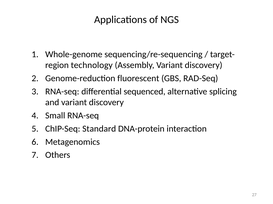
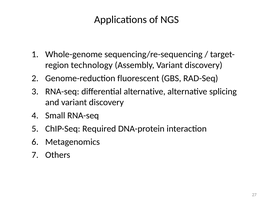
differential sequenced: sequenced -> alternative
Standard: Standard -> Required
